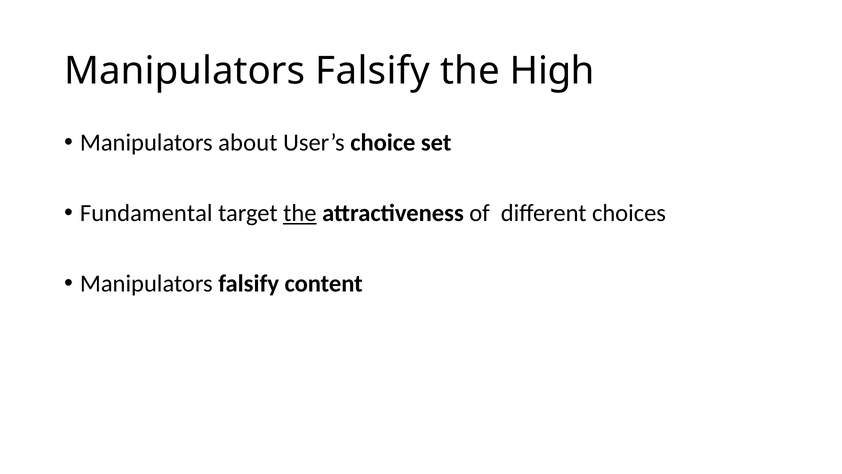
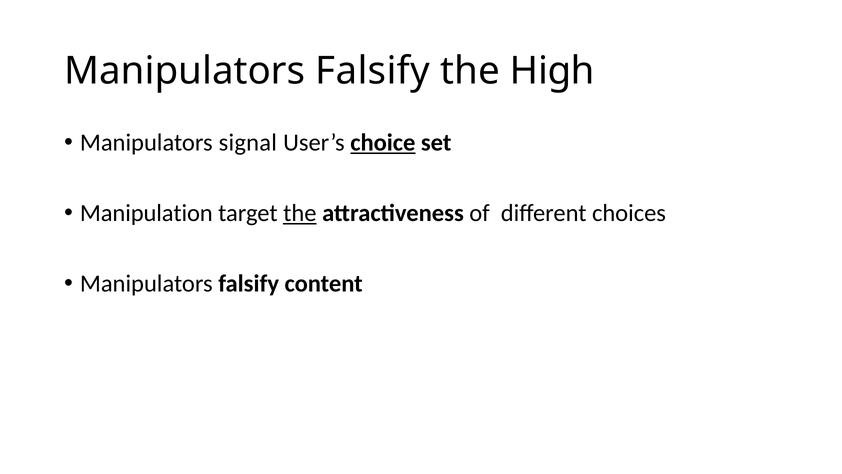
about: about -> signal
choice underline: none -> present
Fundamental: Fundamental -> Manipulation
